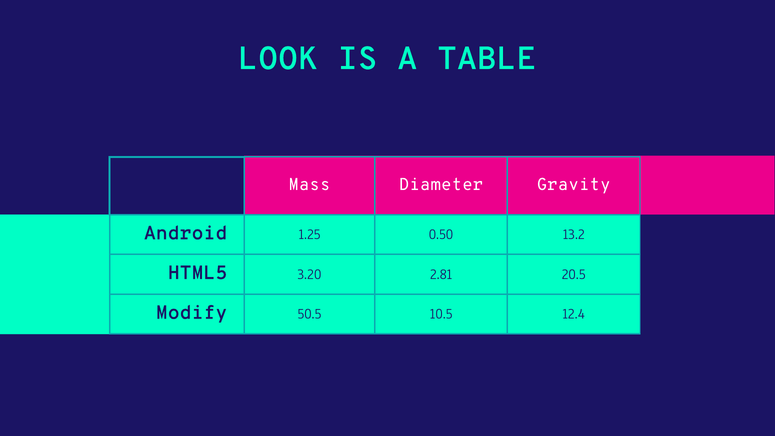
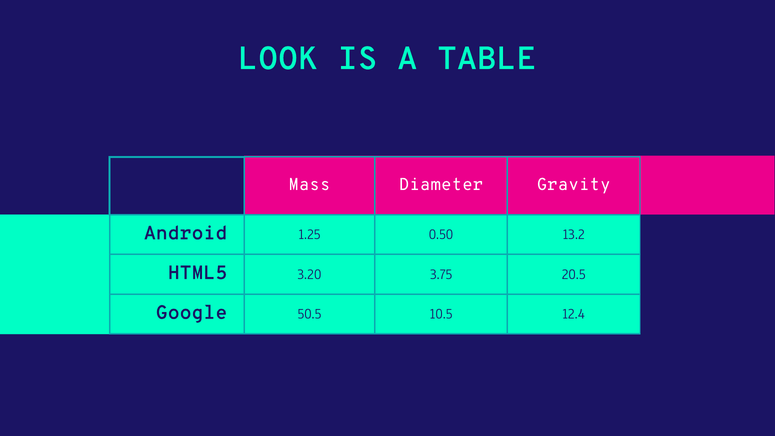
2.81: 2.81 -> 3.75
Modify: Modify -> Google
